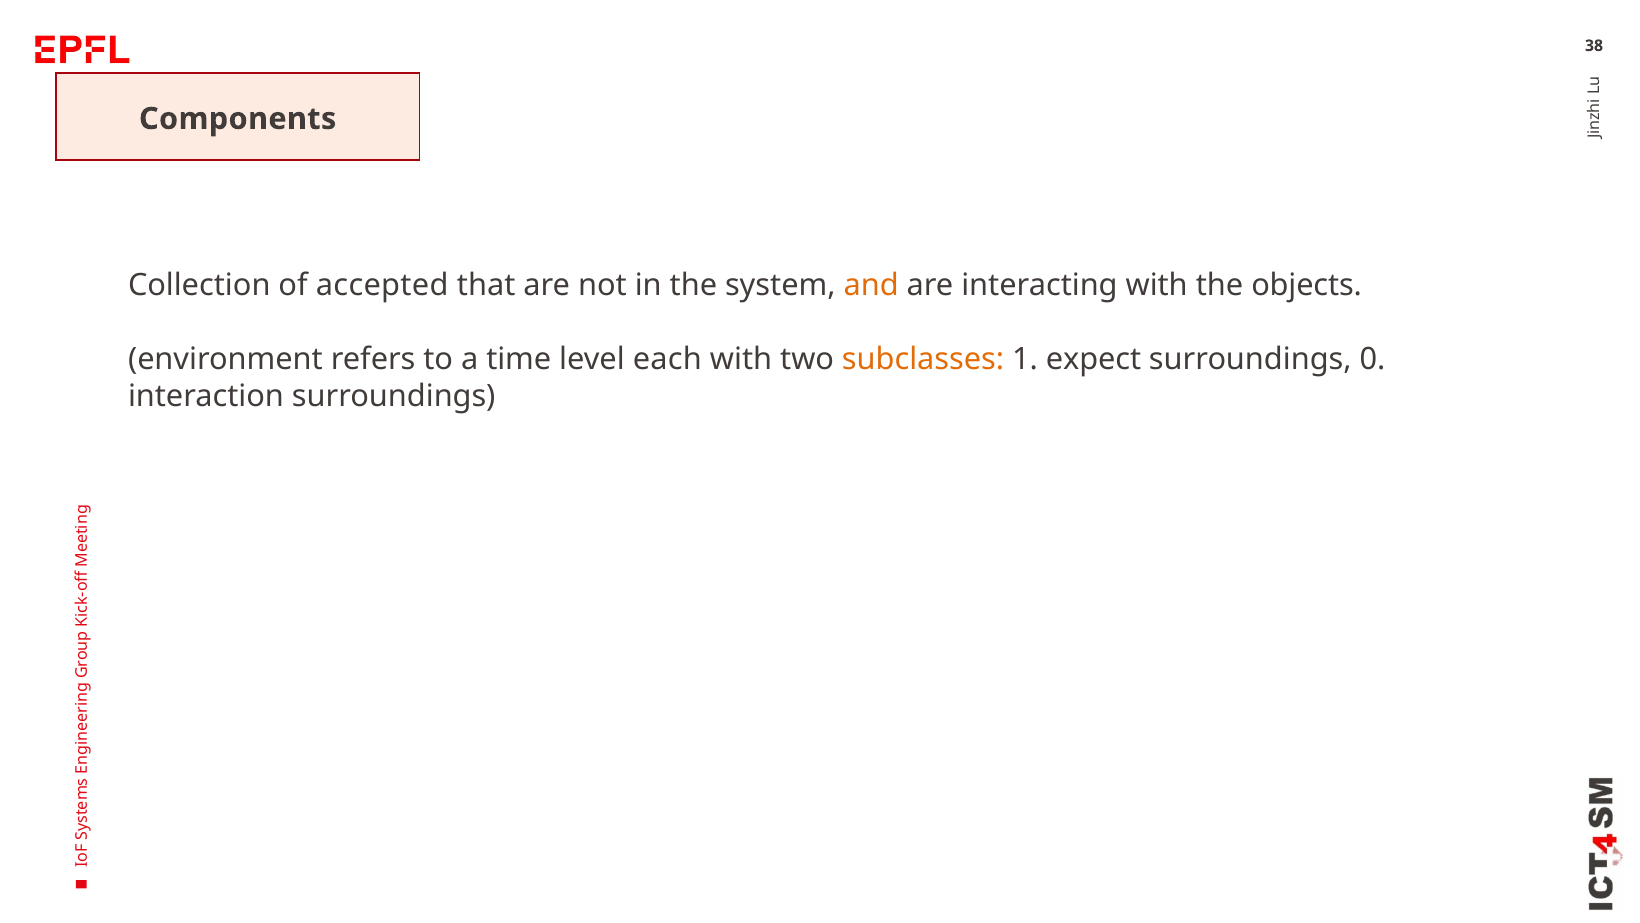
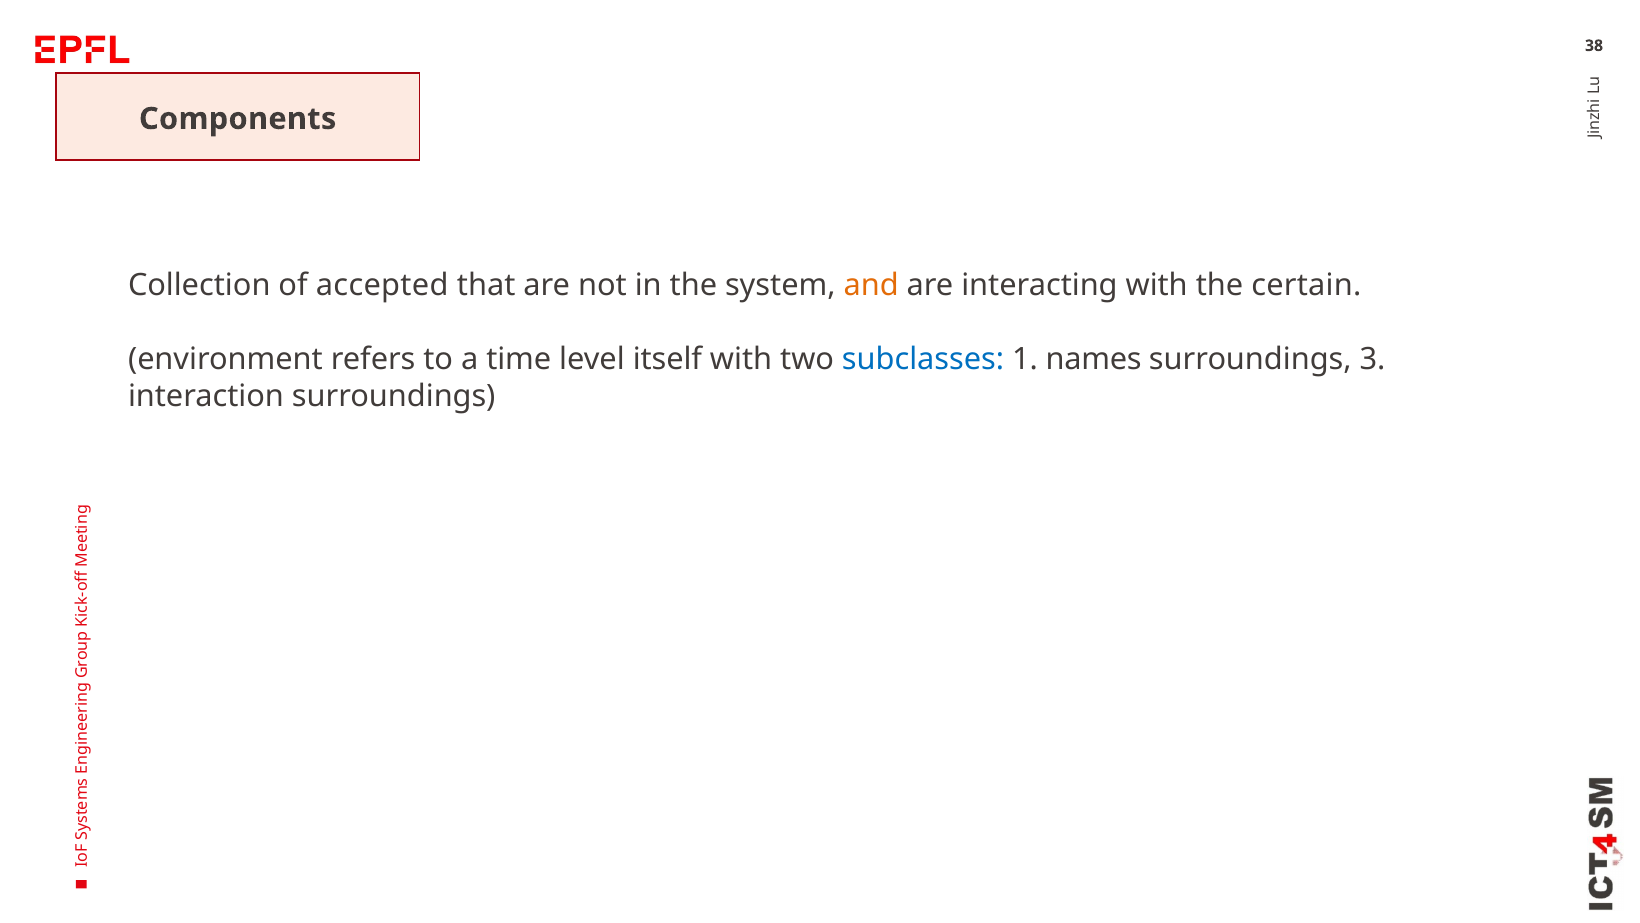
objects: objects -> certain
each: each -> itself
subclasses colour: orange -> blue
expect: expect -> names
0: 0 -> 3
